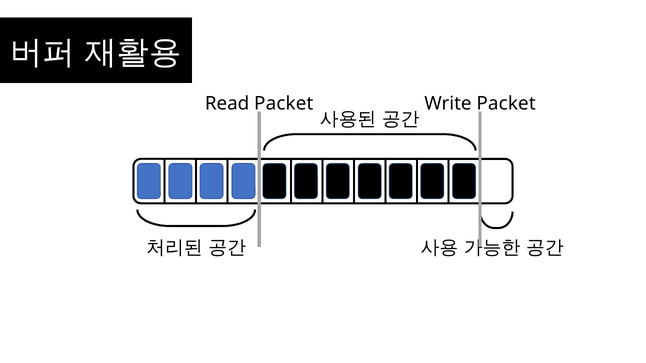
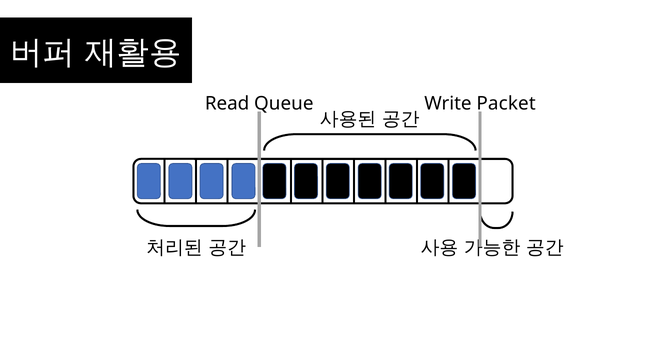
Read Packet: Packet -> Queue
